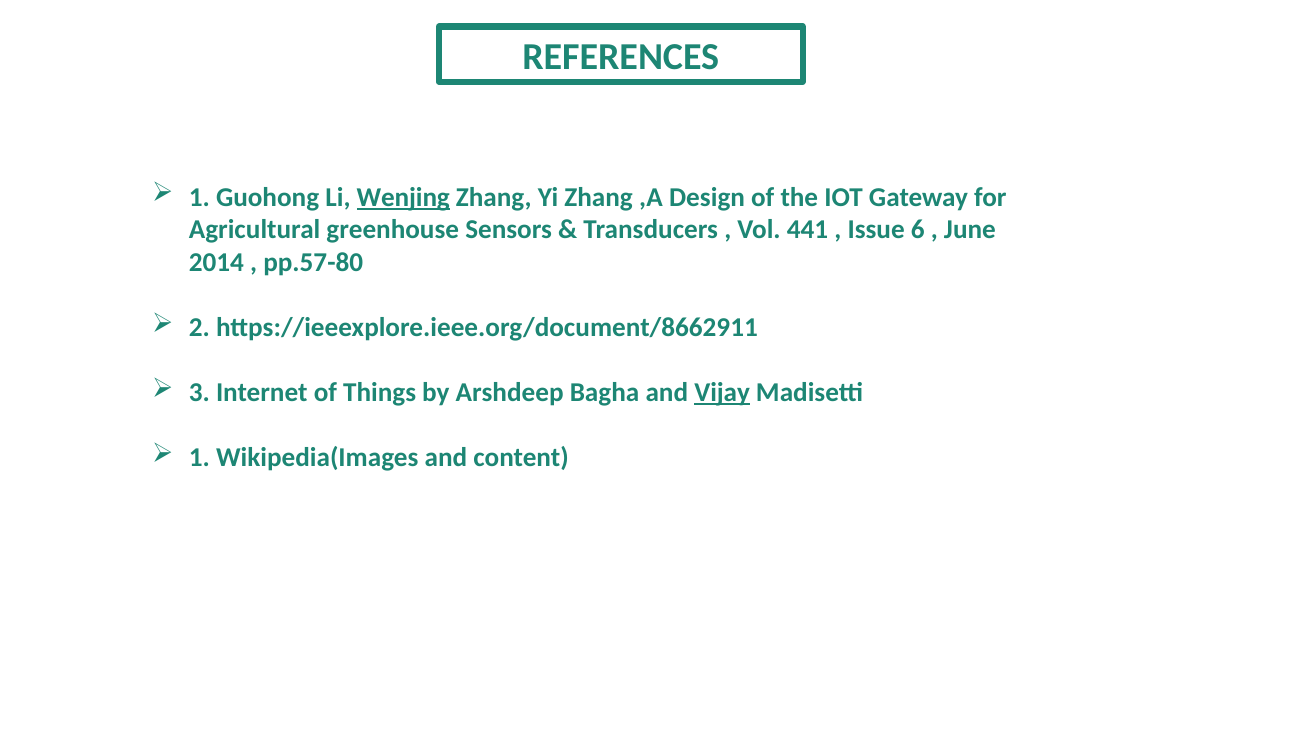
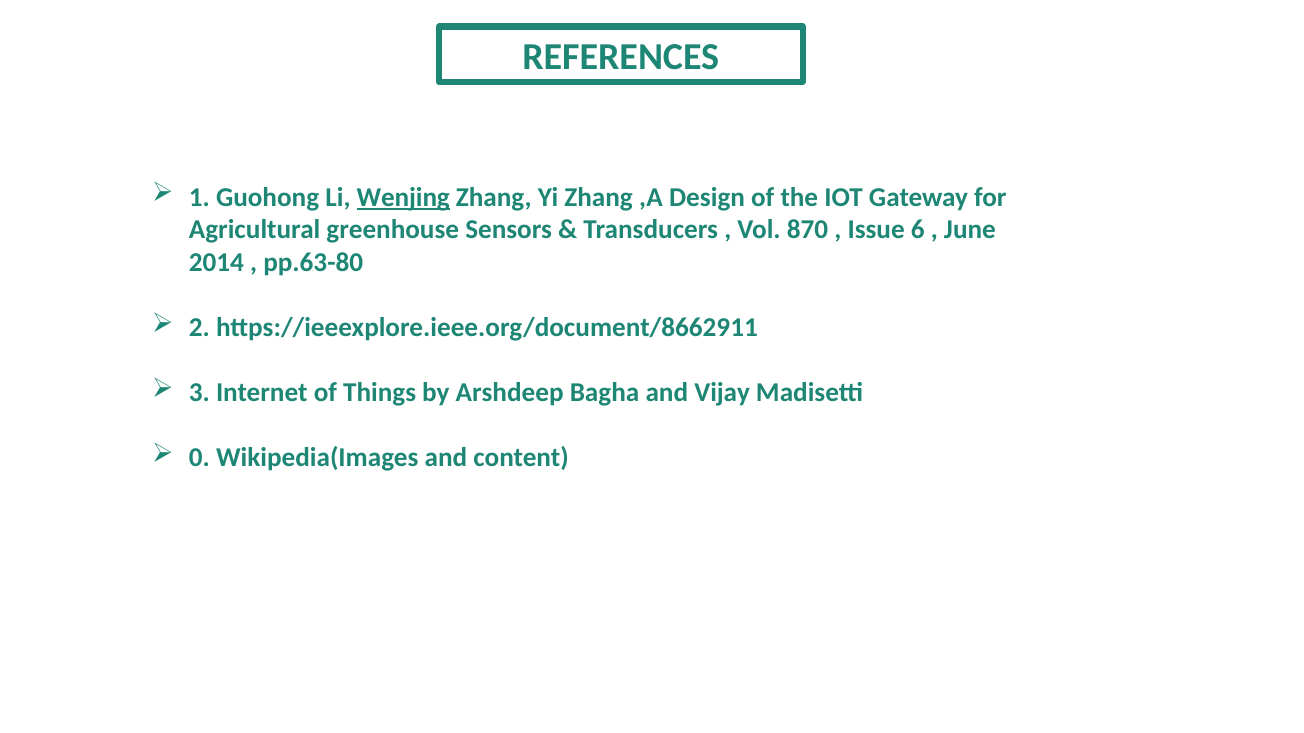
441: 441 -> 870
pp.57-80: pp.57-80 -> pp.63-80
Vijay underline: present -> none
1 at (199, 458): 1 -> 0
